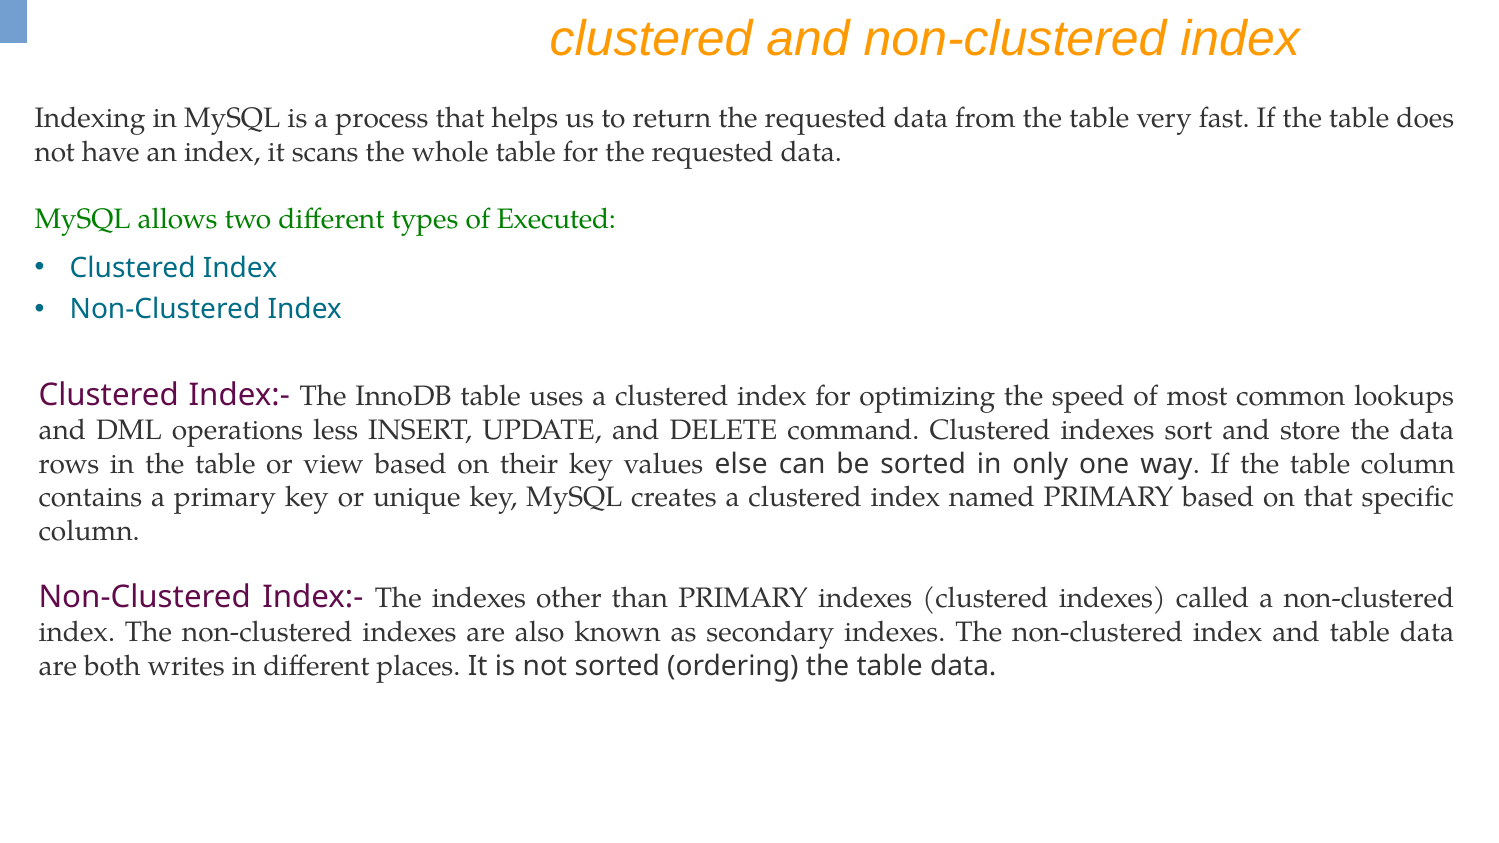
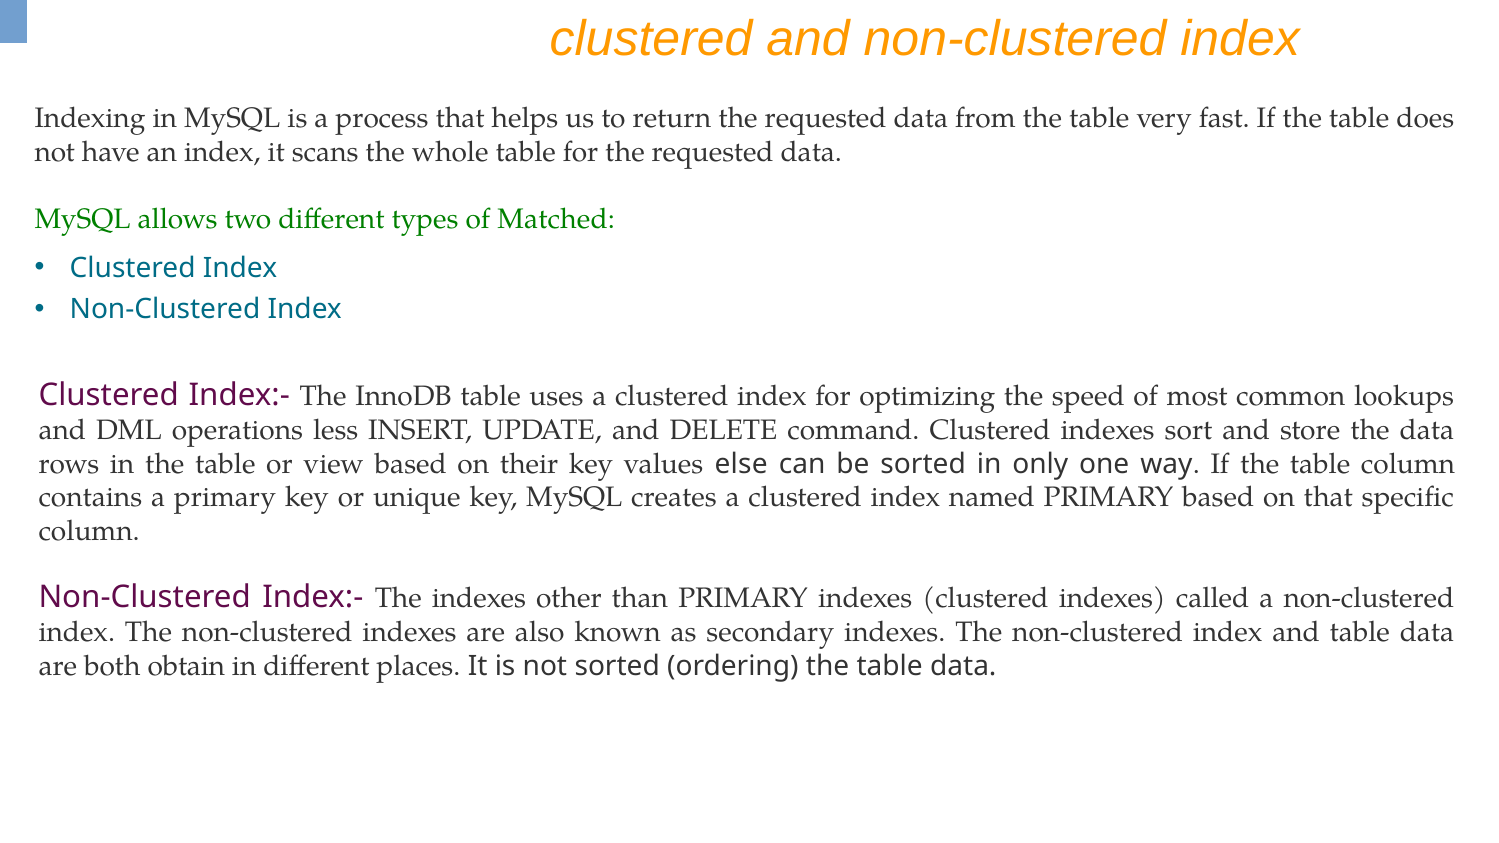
Executed: Executed -> Matched
writes: writes -> obtain
